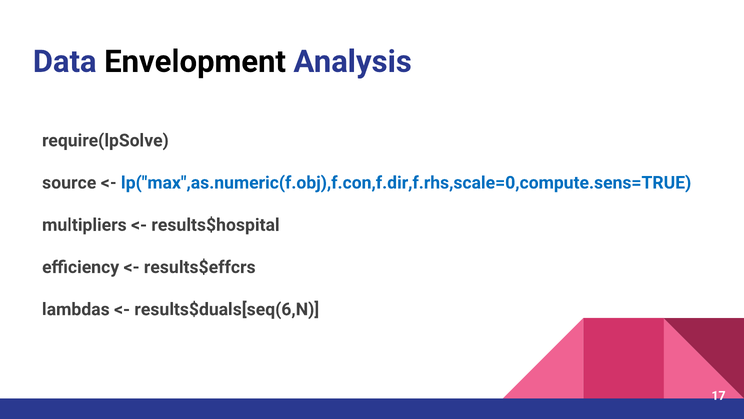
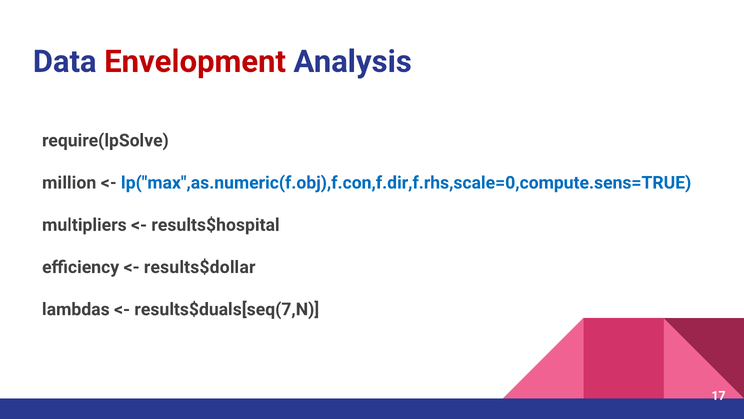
Envelopment colour: black -> red
source: source -> million
results$effcrs: results$effcrs -> results$dollar
results$duals[seq(6,N: results$duals[seq(6,N -> results$duals[seq(7,N
